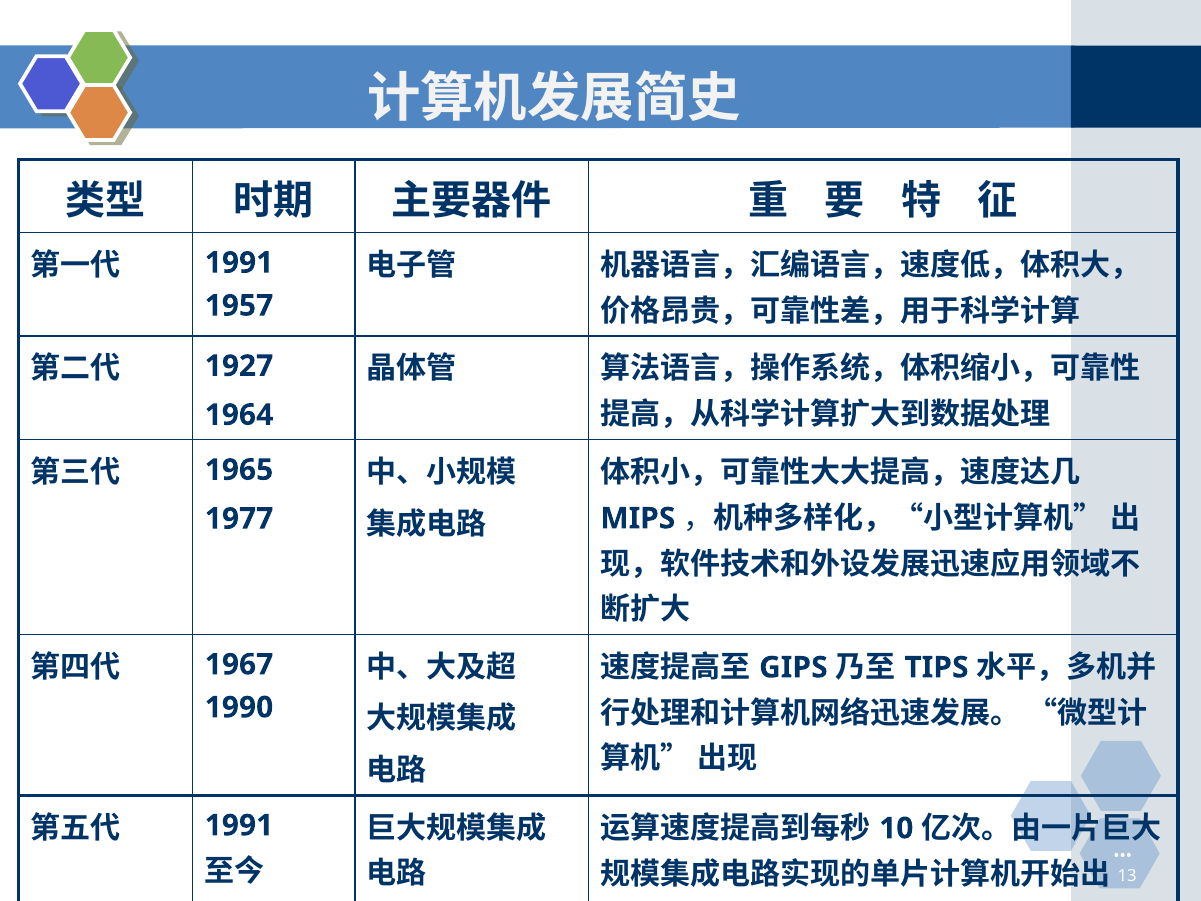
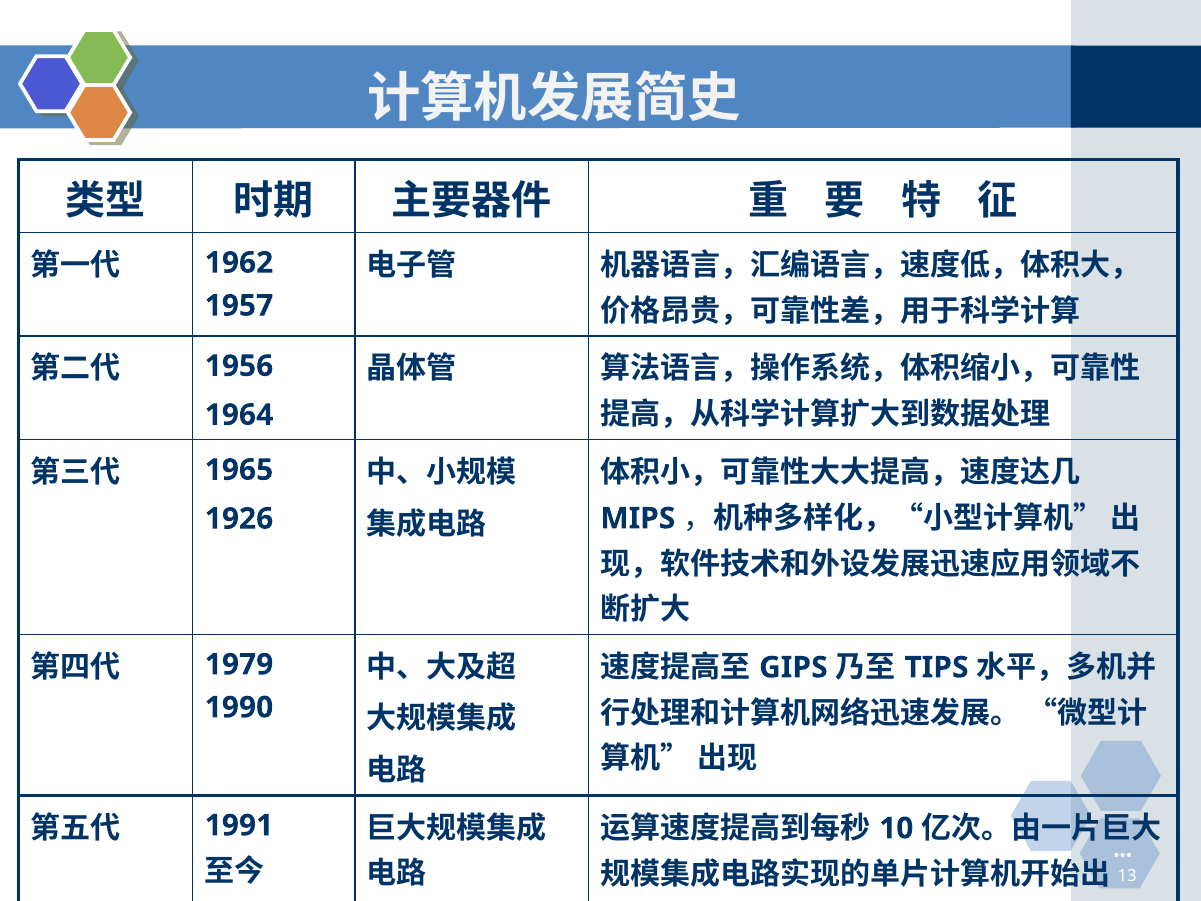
1991 at (239, 263): 1991 -> 1962
1927: 1927 -> 1956
1977: 1977 -> 1926
1967: 1967 -> 1979
